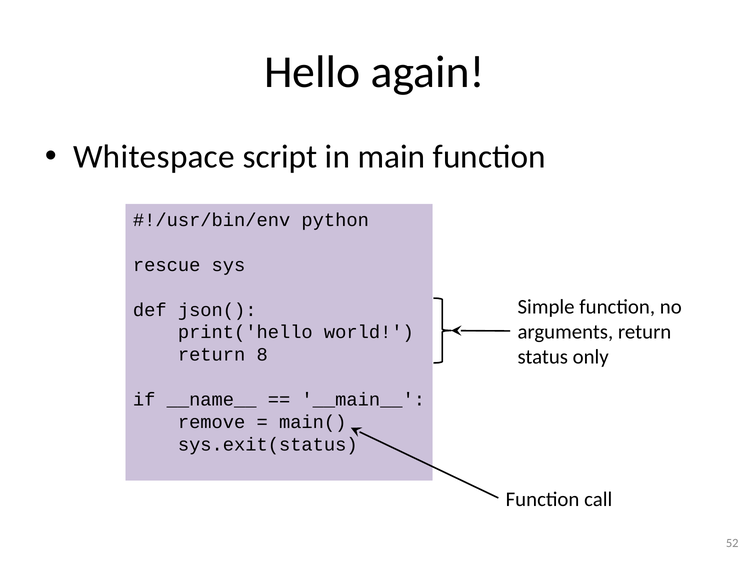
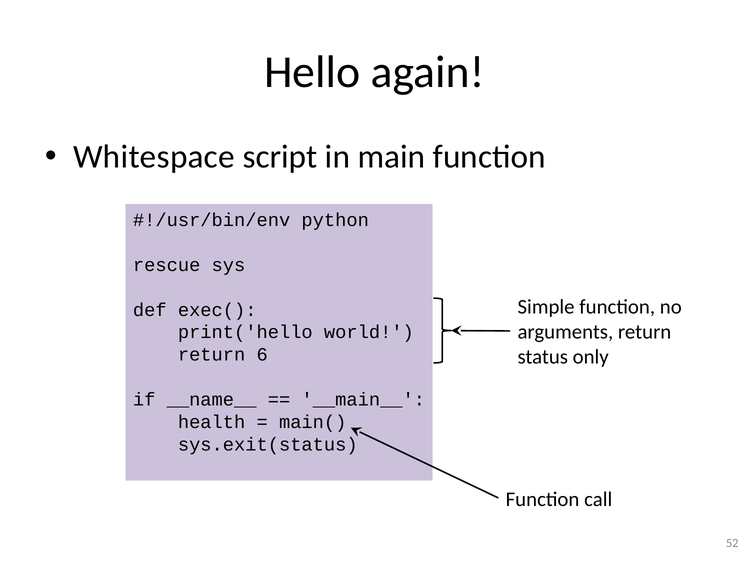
json(: json( -> exec(
8: 8 -> 6
remove: remove -> health
